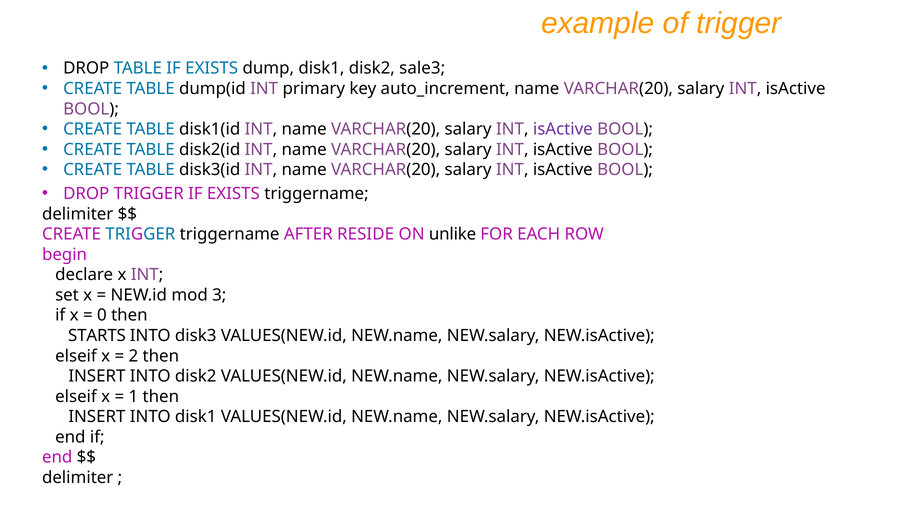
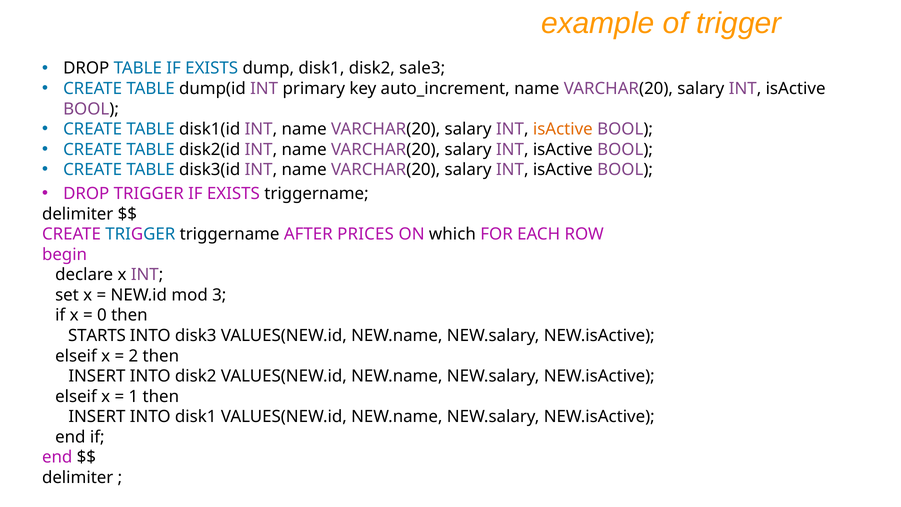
isActive at (563, 129) colour: purple -> orange
RESIDE: RESIDE -> PRICES
unlike: unlike -> which
